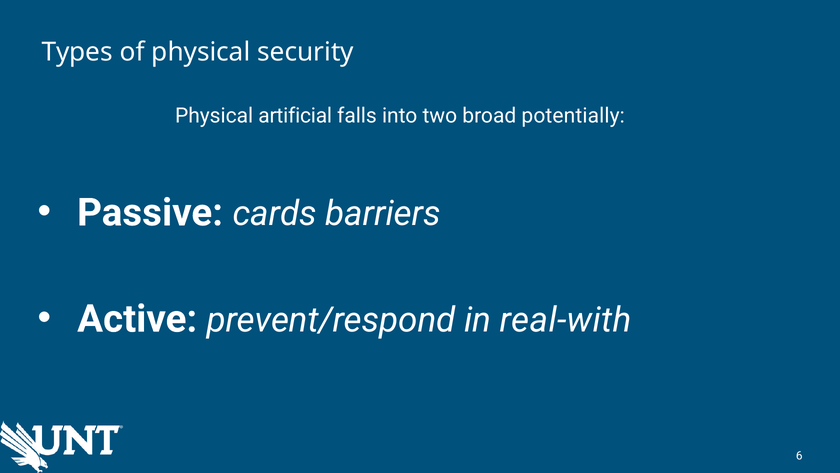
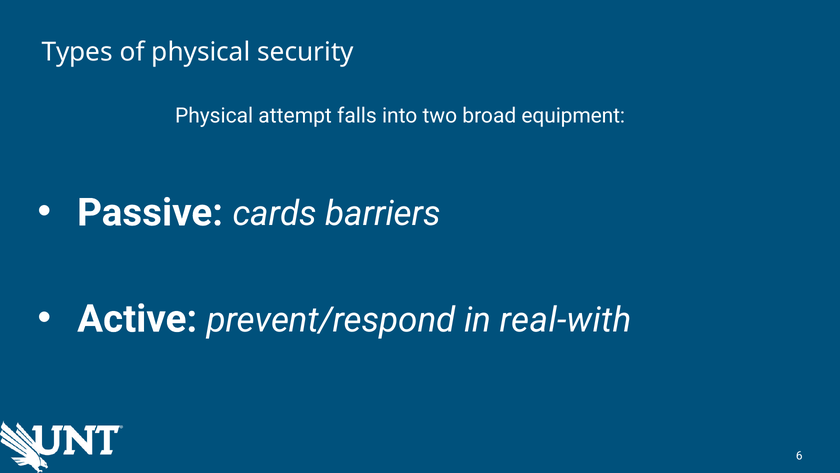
artificial: artificial -> attempt
potentially: potentially -> equipment
